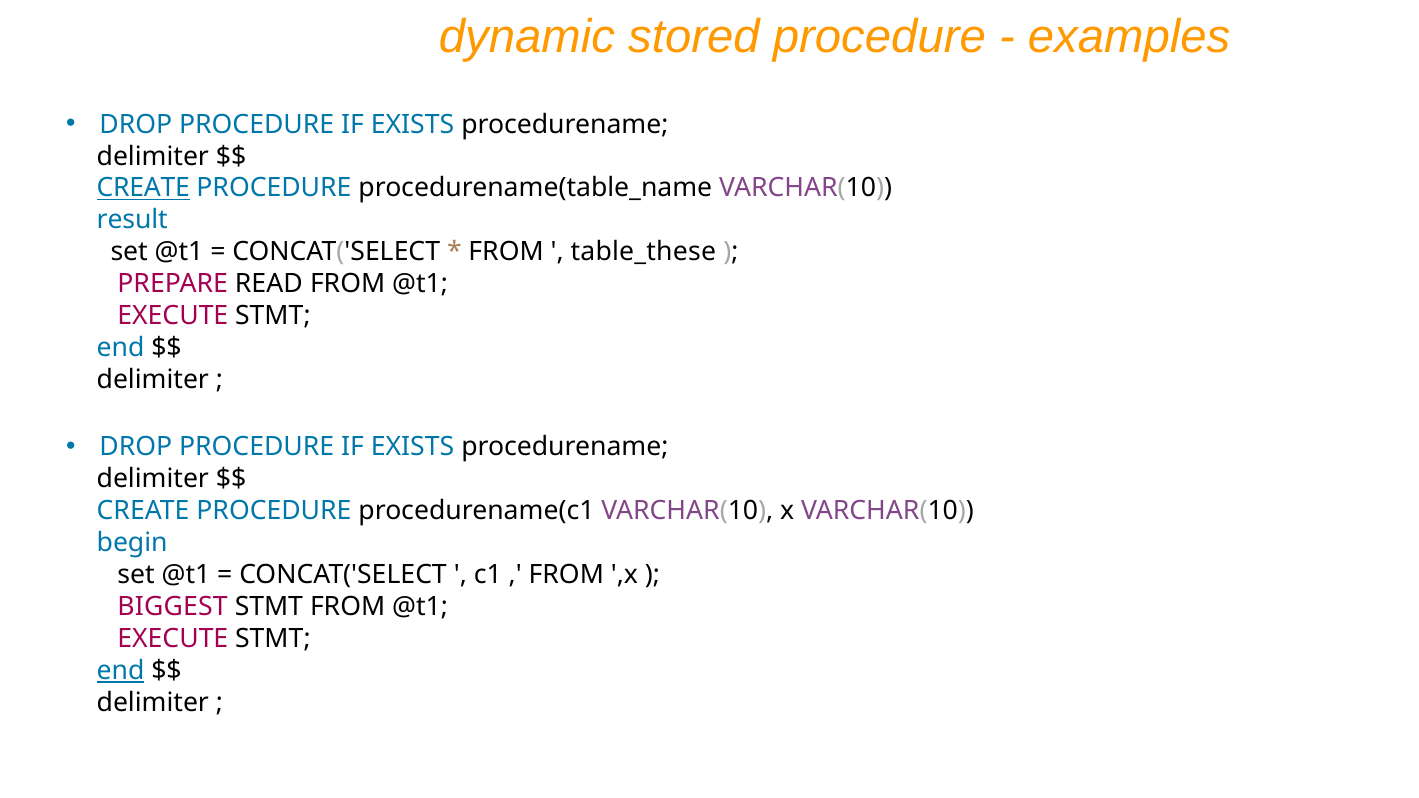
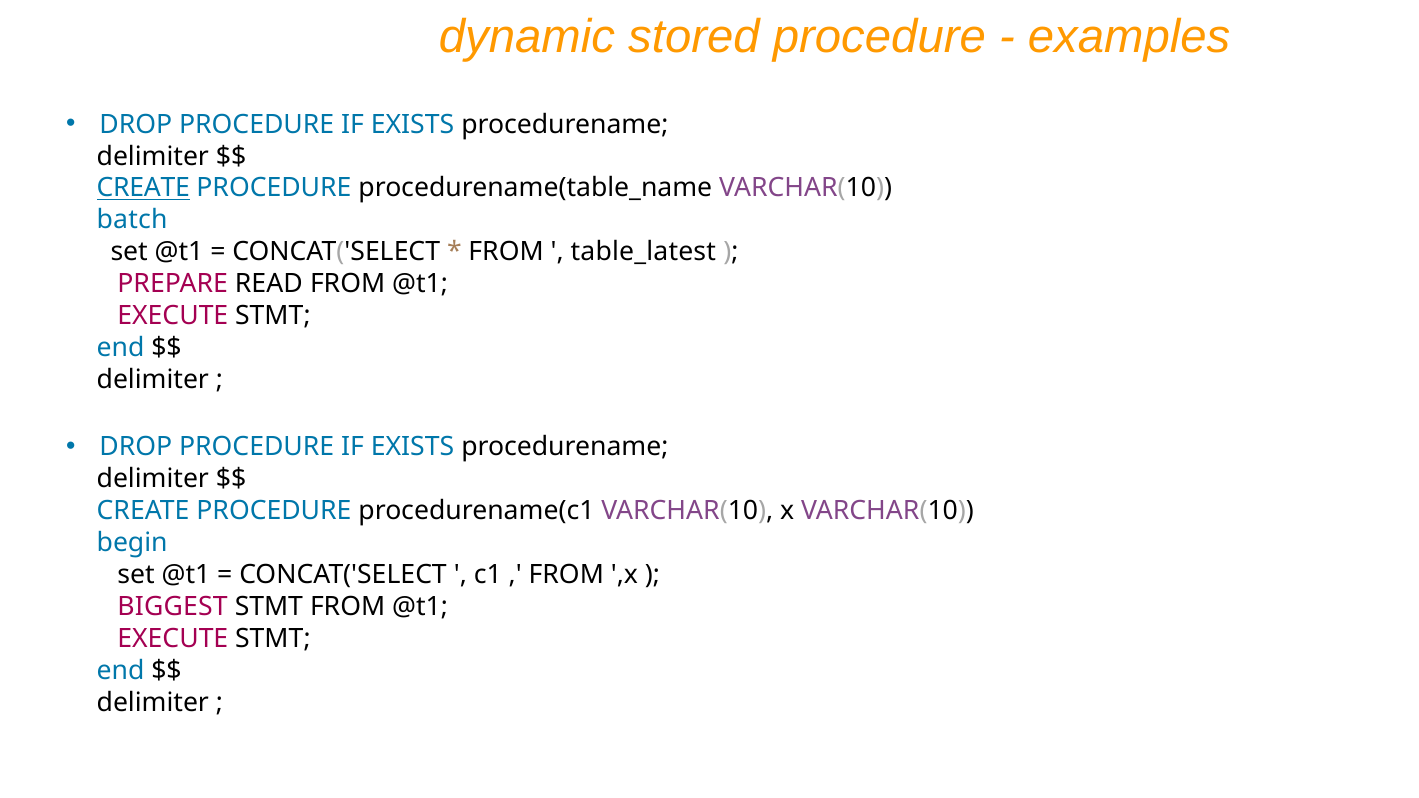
result: result -> batch
table_these: table_these -> table_latest
end at (121, 671) underline: present -> none
